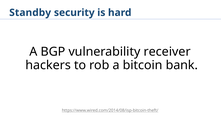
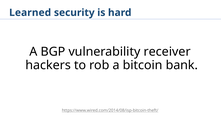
Standby: Standby -> Learned
